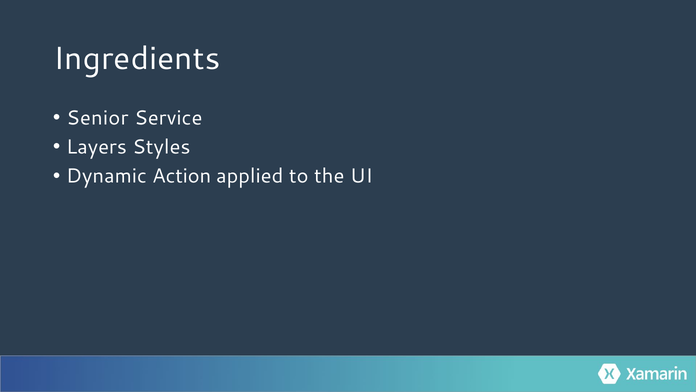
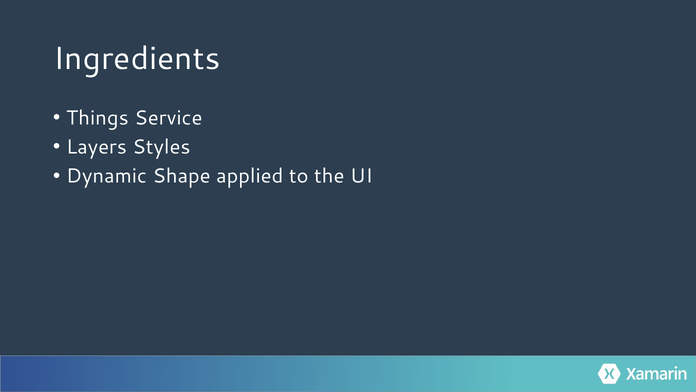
Senior: Senior -> Things
Action: Action -> Shape
